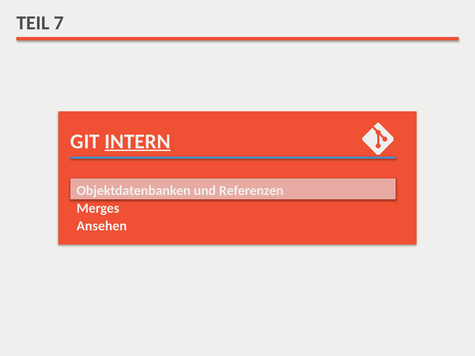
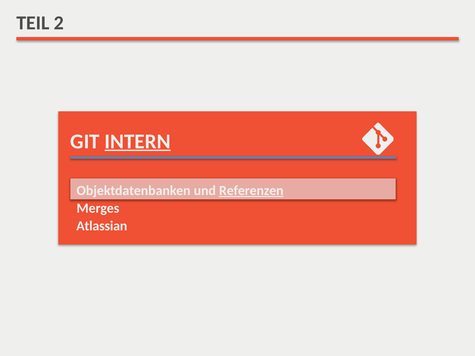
7: 7 -> 2
Referenzen underline: none -> present
Ansehen: Ansehen -> Atlassian
